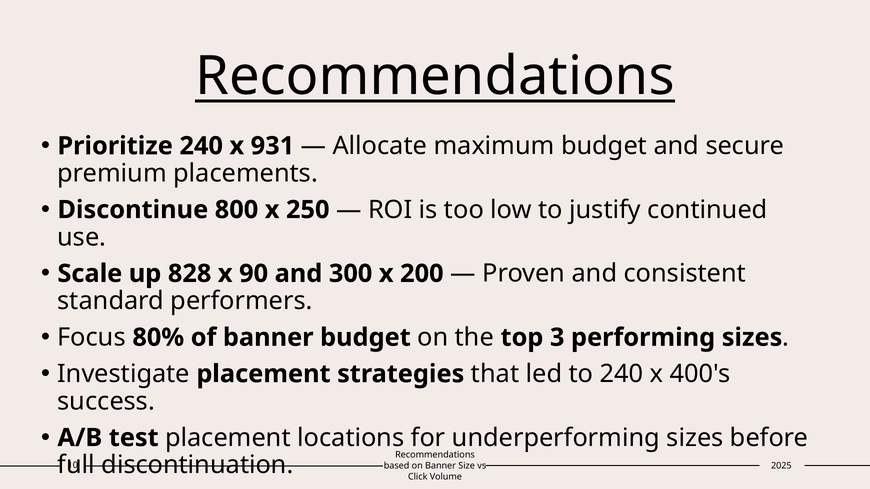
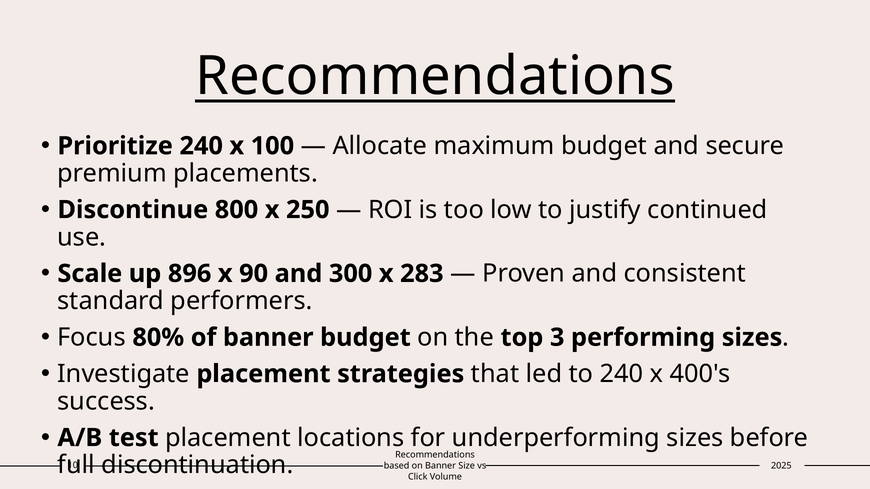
931: 931 -> 100
828: 828 -> 896
200: 200 -> 283
